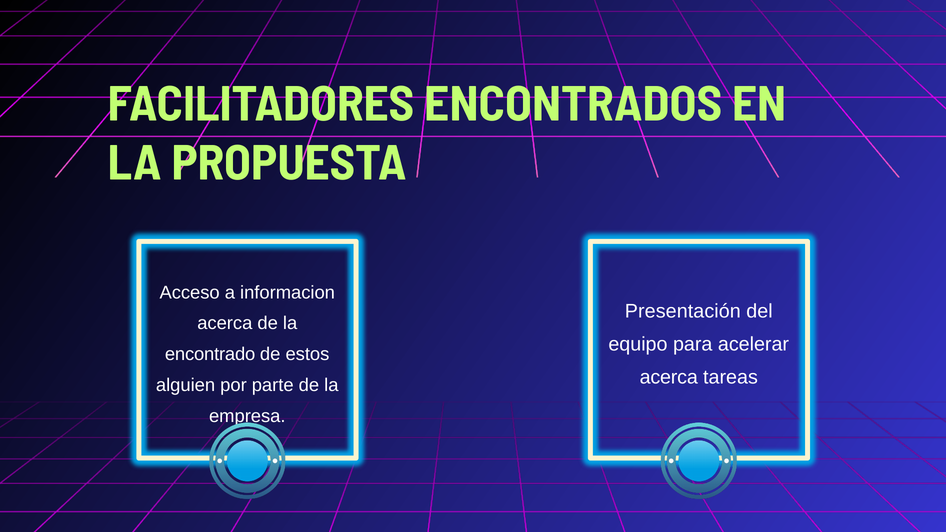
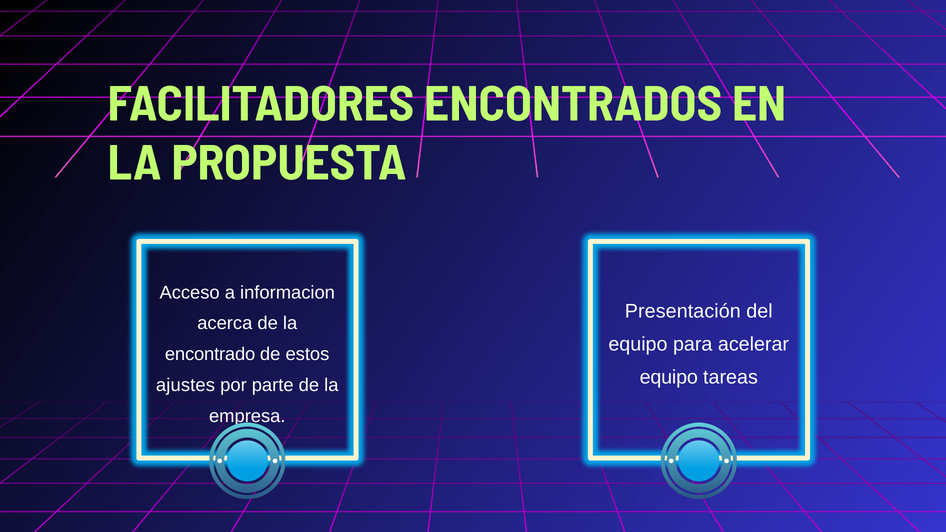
acerca at (669, 377): acerca -> equipo
alguien: alguien -> ajustes
